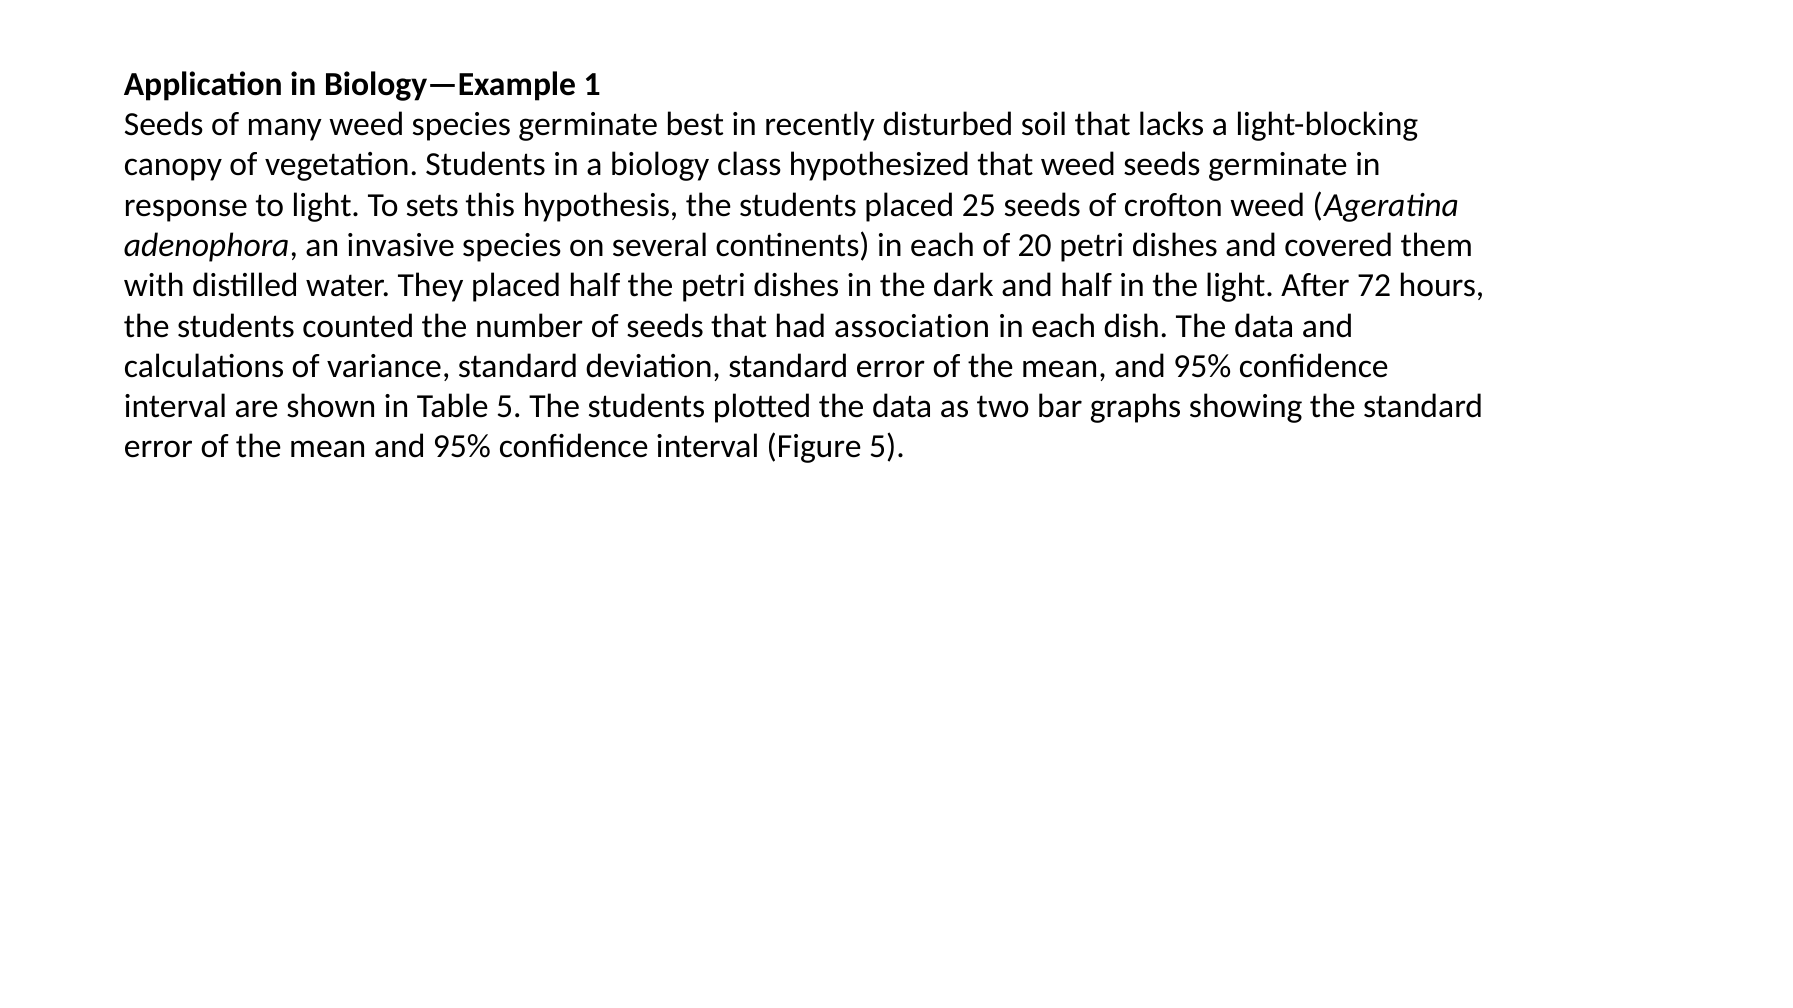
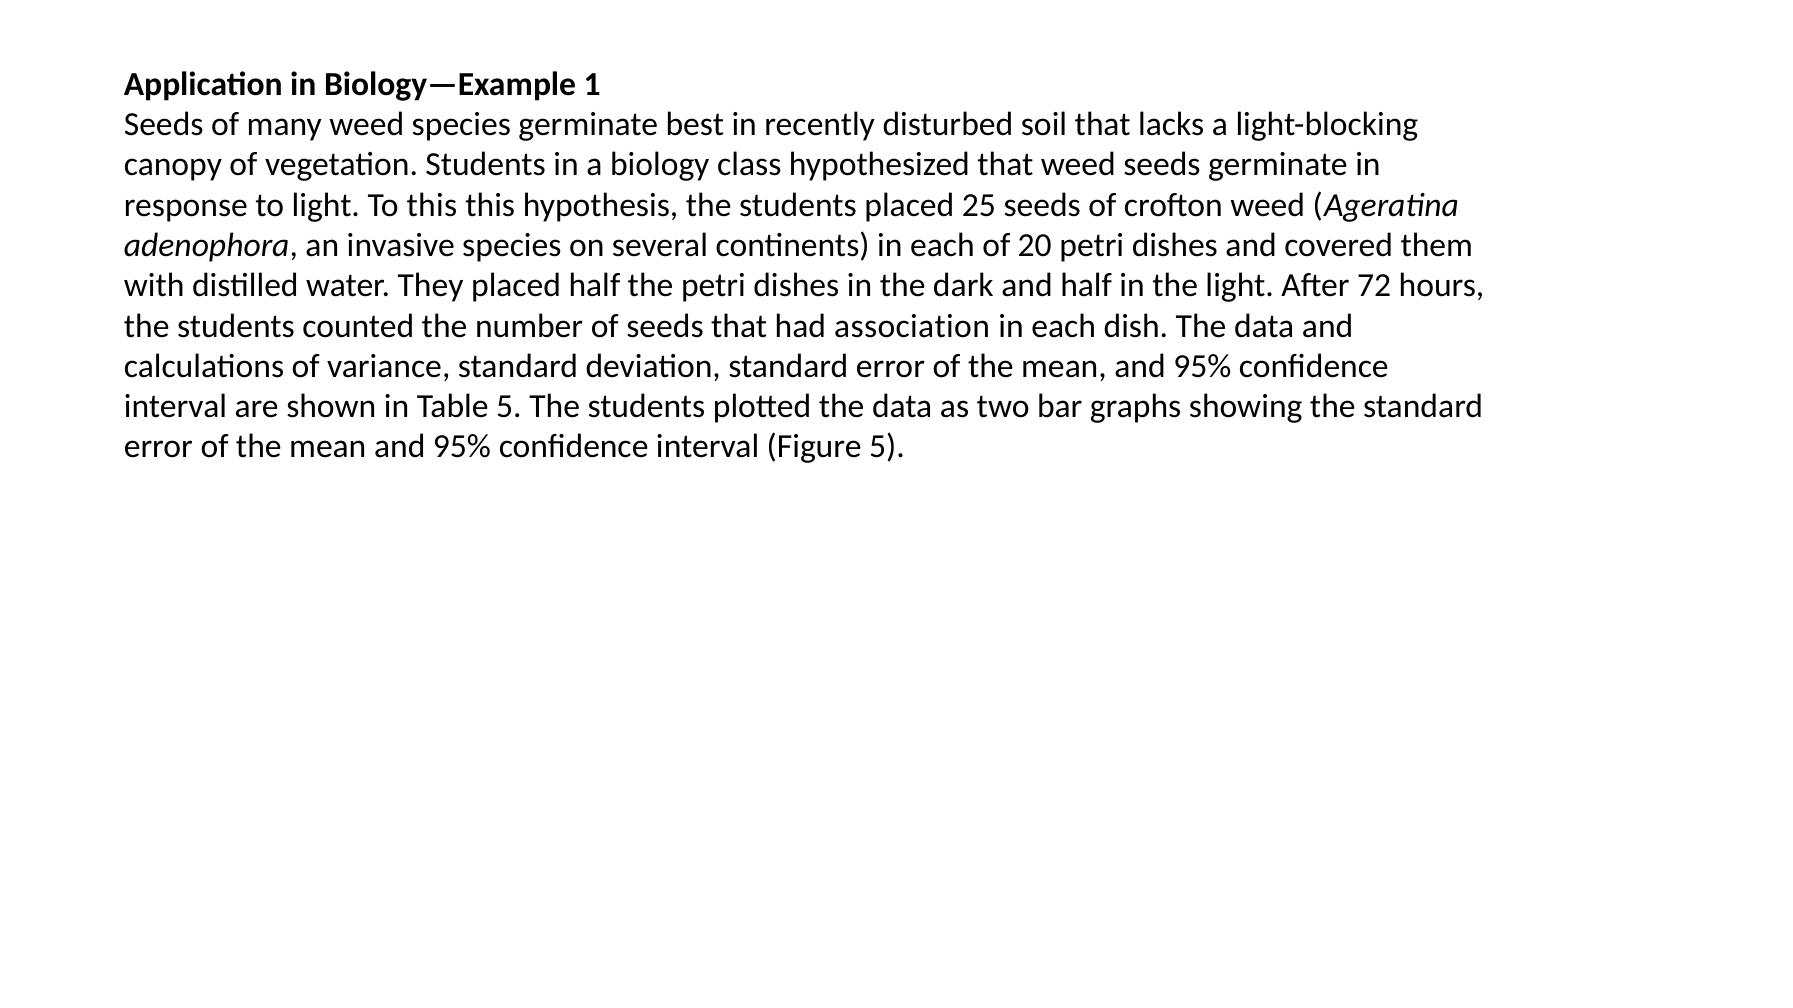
To sets: sets -> this
